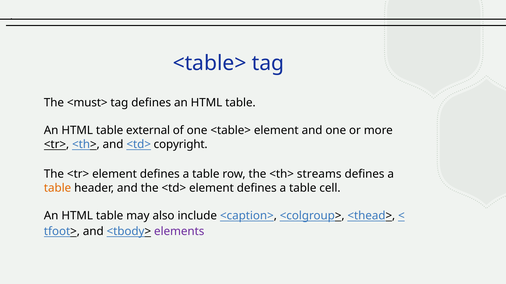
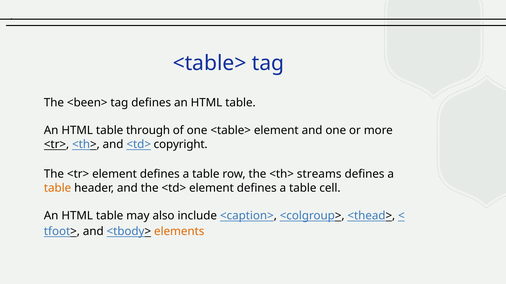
<must>: <must> -> <been>
external: external -> through
elements colour: purple -> orange
